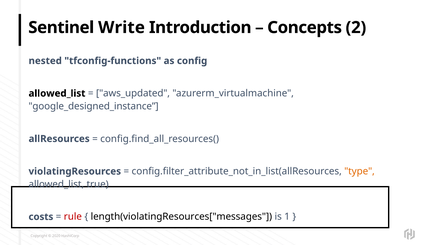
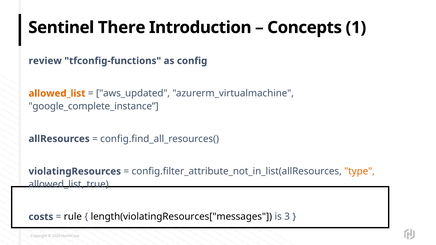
Write: Write -> There
2: 2 -> 1
nested: nested -> review
allowed_list at (57, 93) colour: black -> orange
google_designed_instance: google_designed_instance -> google_complete_instance
rule colour: red -> black
1: 1 -> 3
